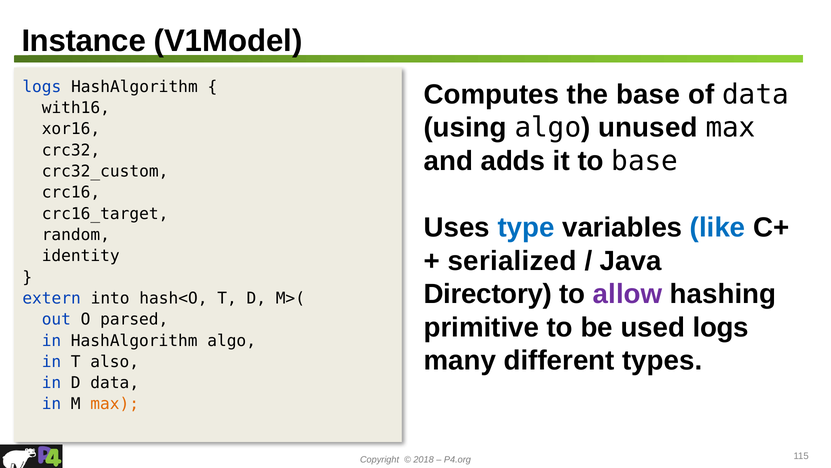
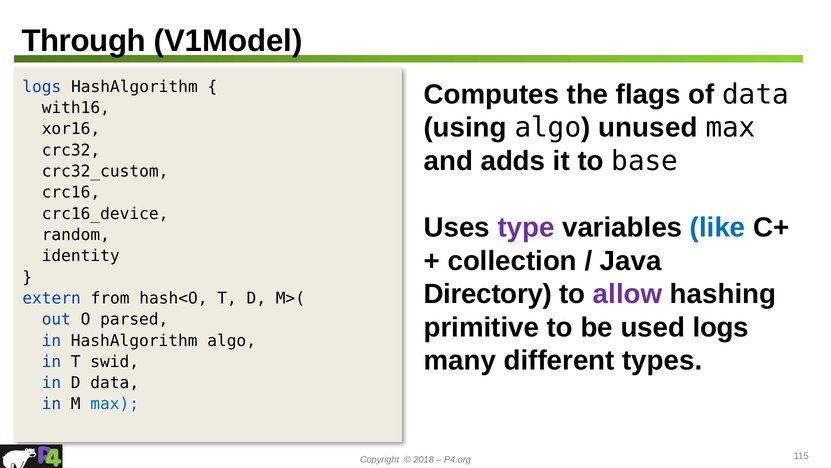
Instance: Instance -> Through
the base: base -> flags
crc16_target: crc16_target -> crc16_device
type colour: blue -> purple
serialized: serialized -> collection
into: into -> from
also: also -> swid
max at (115, 404) colour: orange -> blue
